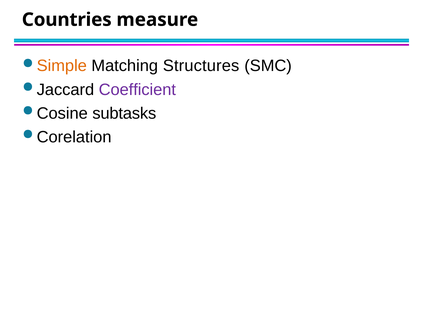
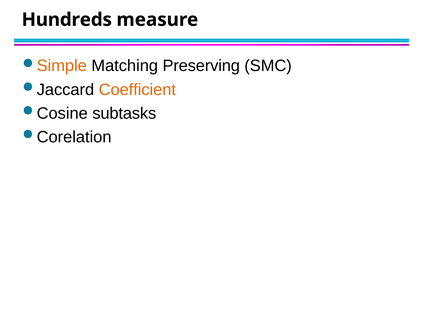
Countries: Countries -> Hundreds
Structures: Structures -> Preserving
Coefficient colour: purple -> orange
